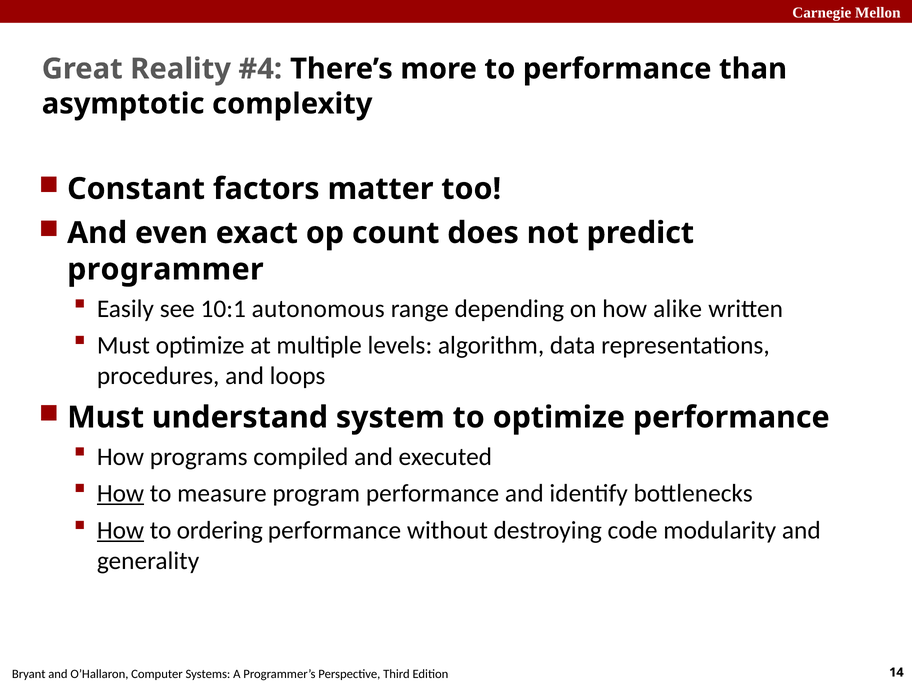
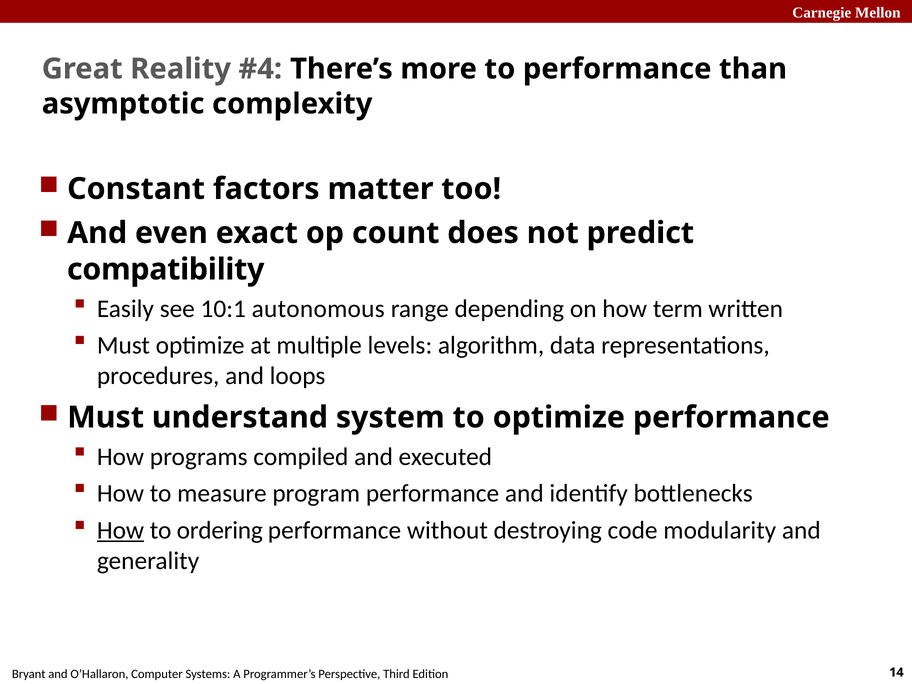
programmer: programmer -> compatibility
alike: alike -> term
How at (121, 494) underline: present -> none
